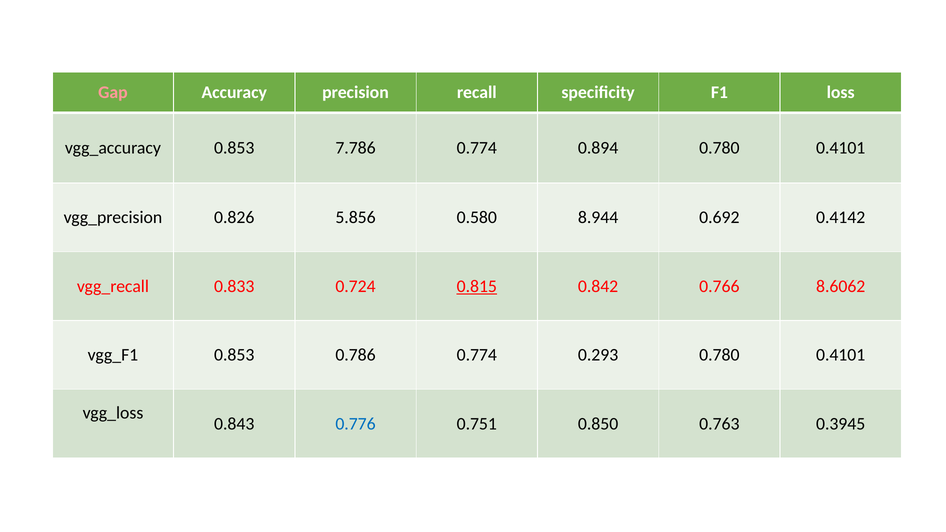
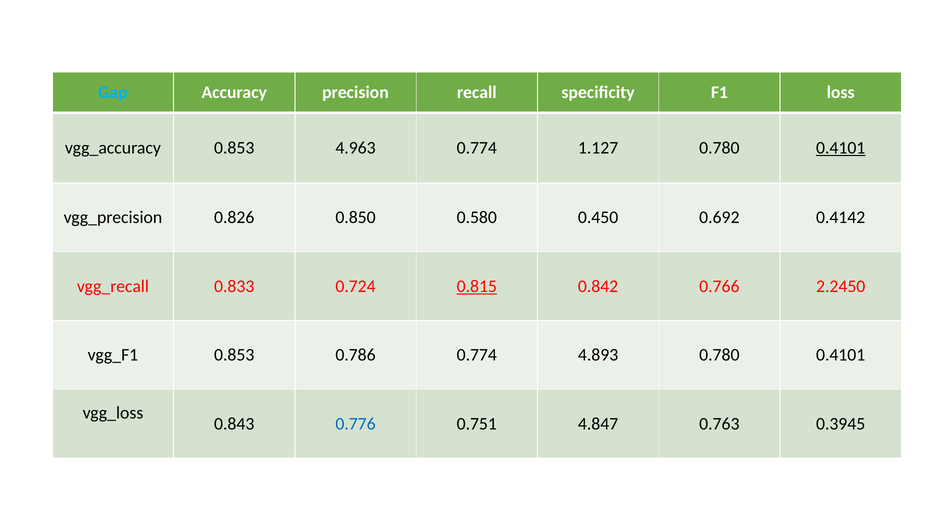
Gap colour: pink -> light blue
7.786: 7.786 -> 4.963
0.894: 0.894 -> 1.127
0.4101 at (841, 148) underline: none -> present
5.856: 5.856 -> 0.850
8.944: 8.944 -> 0.450
8.6062: 8.6062 -> 2.2450
0.293: 0.293 -> 4.893
0.850: 0.850 -> 4.847
